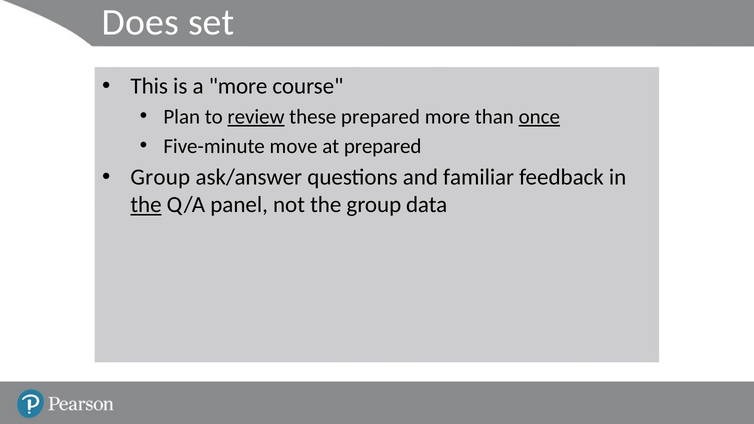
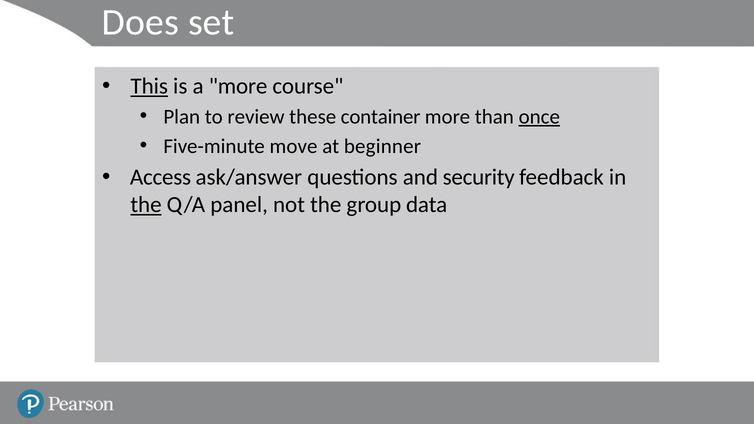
This underline: none -> present
review underline: present -> none
these prepared: prepared -> container
at prepared: prepared -> beginner
Group at (160, 177): Group -> Access
familiar: familiar -> security
